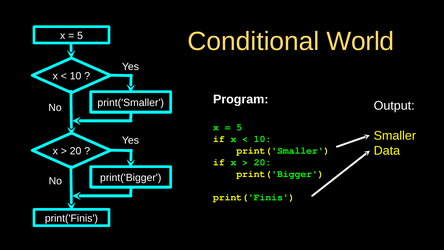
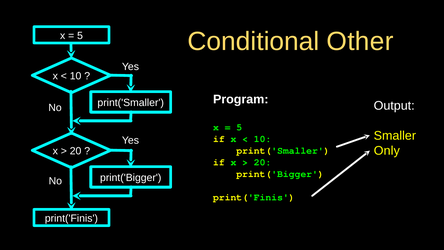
World: World -> Other
Data: Data -> Only
